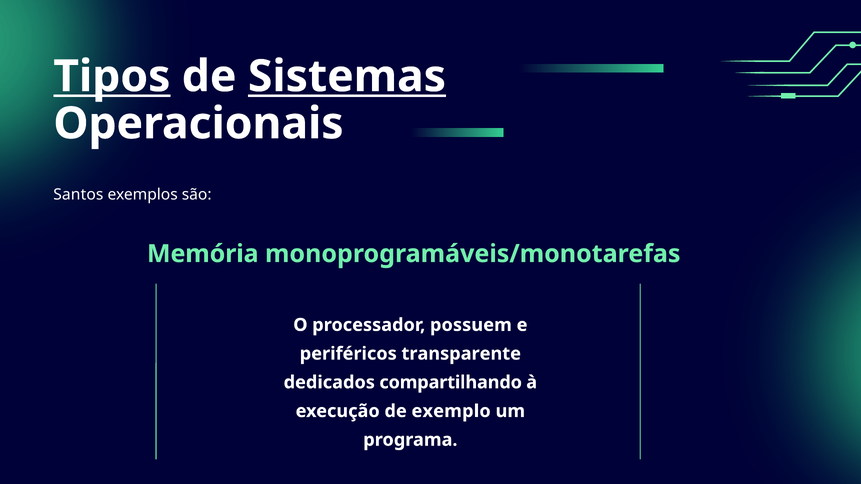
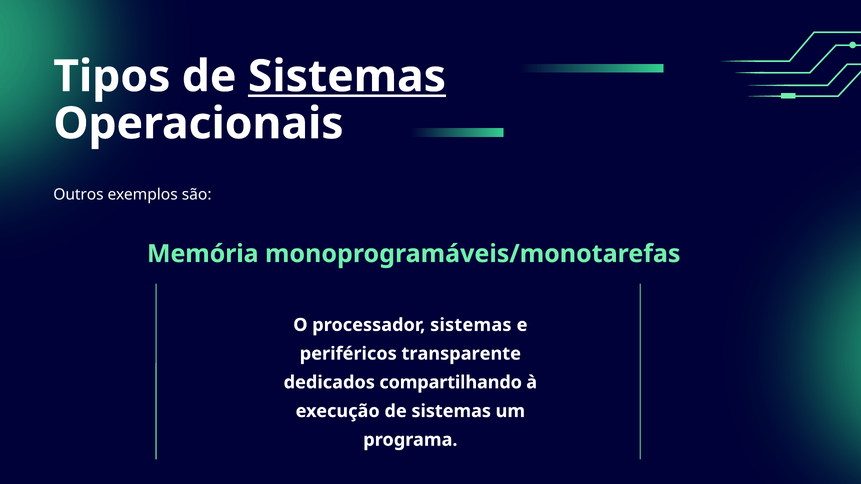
Tipos underline: present -> none
Santos: Santos -> Outros
processador possuem: possuem -> sistemas
execução de exemplo: exemplo -> sistemas
